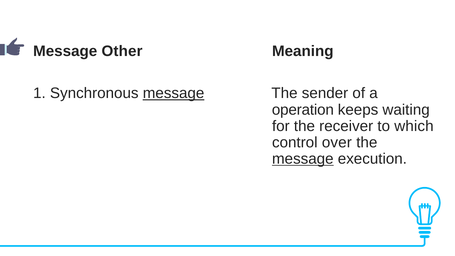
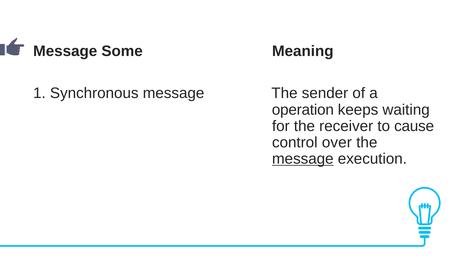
Other: Other -> Some
message at (174, 93) underline: present -> none
which: which -> cause
